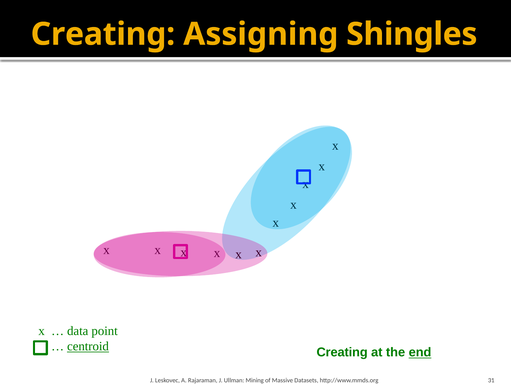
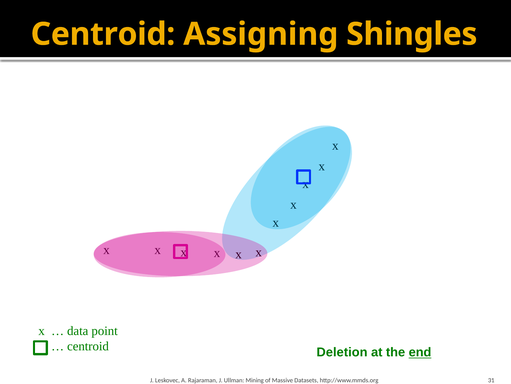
Creating at (103, 34): Creating -> Centroid
centroid at (88, 346) underline: present -> none
Creating at (342, 352): Creating -> Deletion
